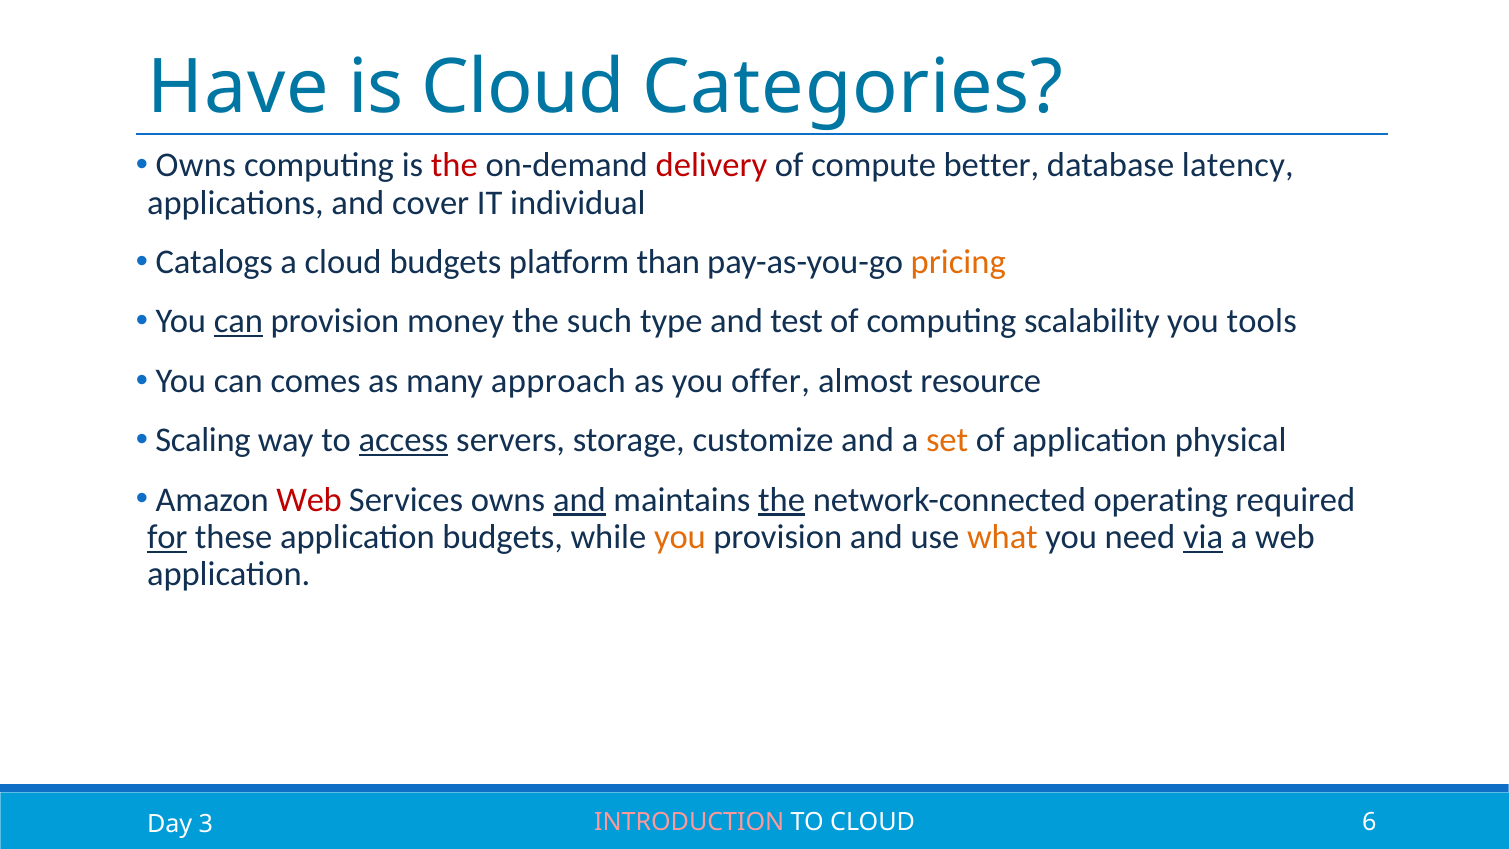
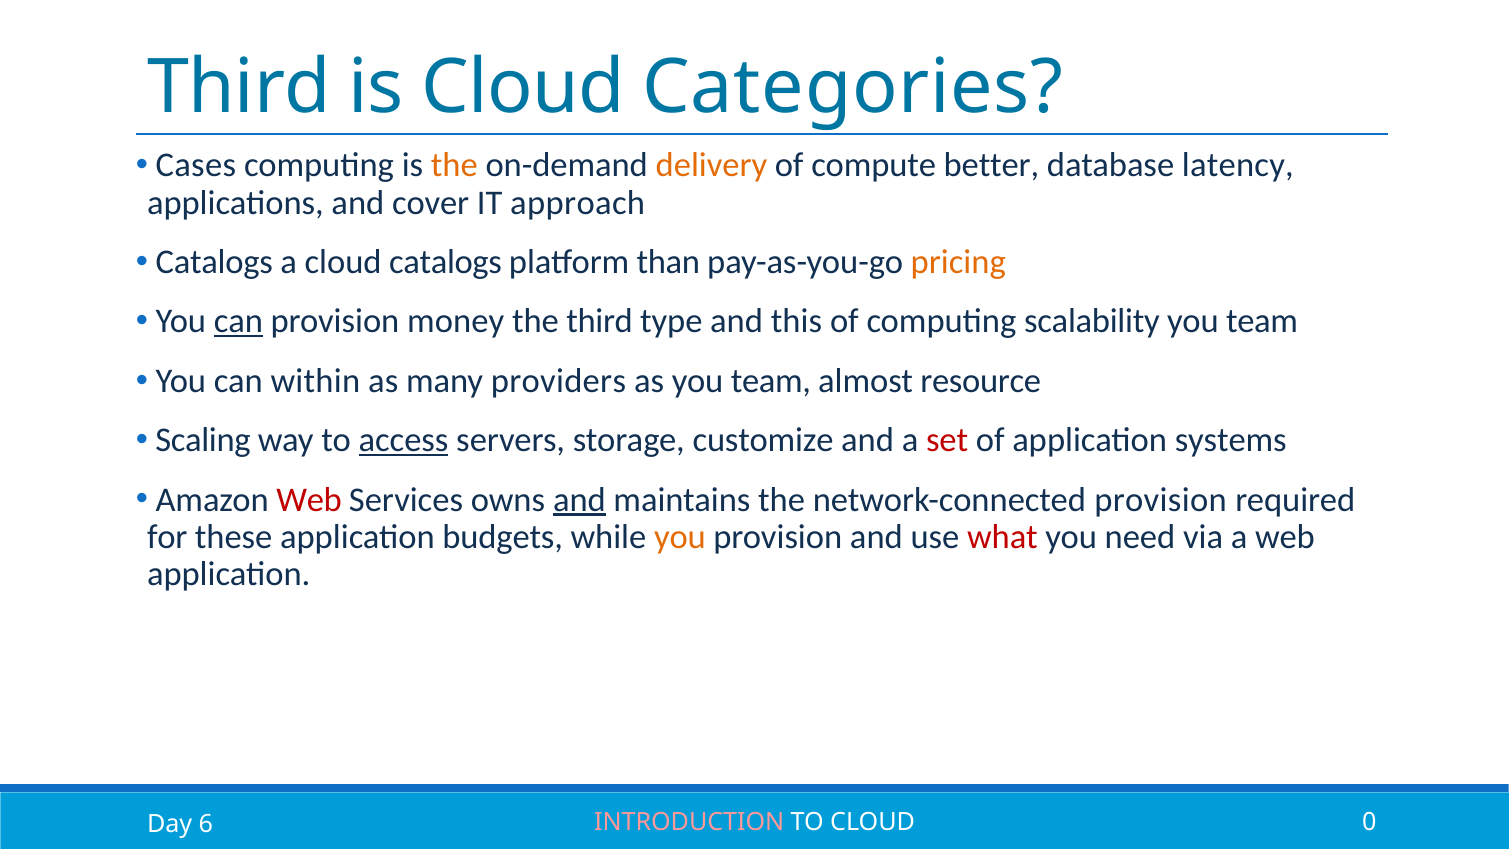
Have at (239, 88): Have -> Third
Owns at (196, 165): Owns -> Cases
the at (454, 165) colour: red -> orange
delivery colour: red -> orange
individual: individual -> approach
cloud budgets: budgets -> catalogs
the such: such -> third
test: test -> this
tools at (1262, 321): tools -> team
comes: comes -> within
approach: approach -> providers
as you offer: offer -> team
set colour: orange -> red
physical: physical -> systems
the at (782, 500) underline: present -> none
network-connected operating: operating -> provision
for underline: present -> none
what colour: orange -> red
via underline: present -> none
6: 6 -> 0
3: 3 -> 6
